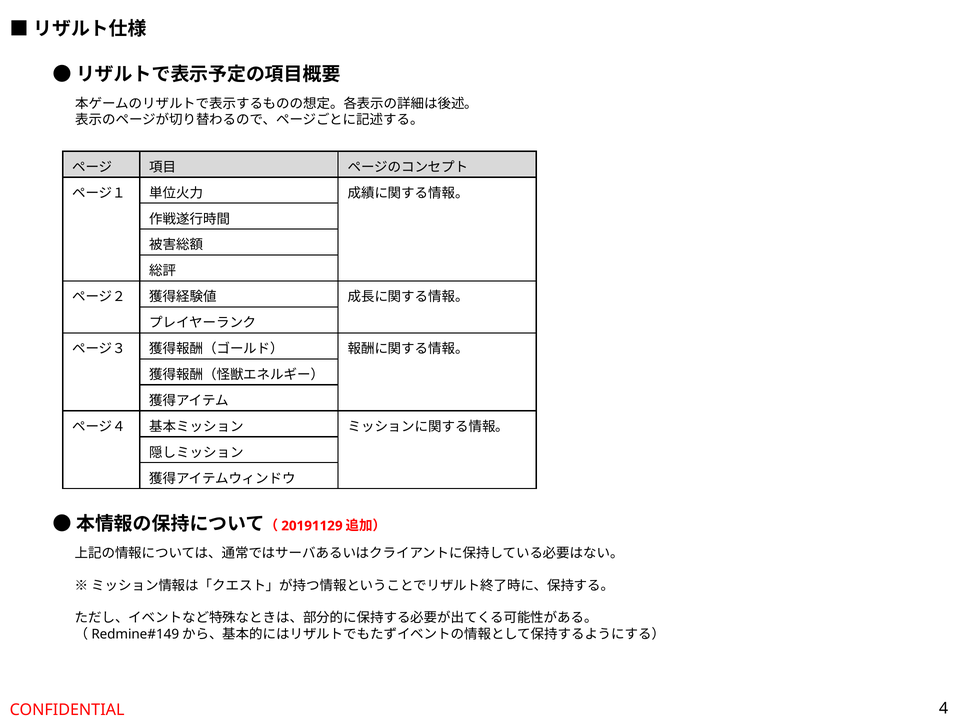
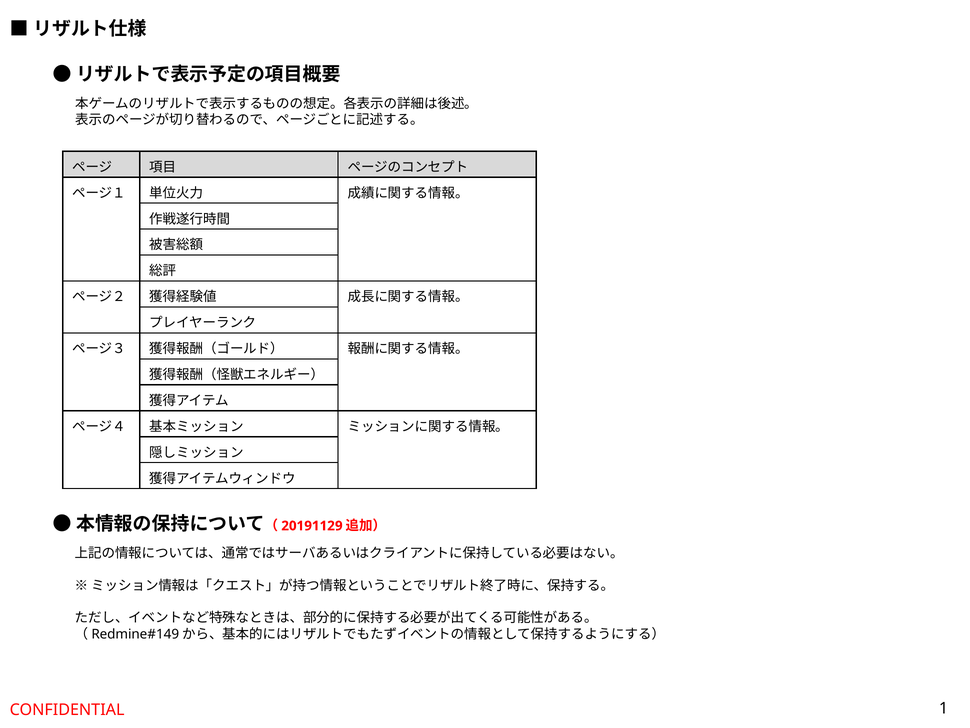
4: 4 -> 1
